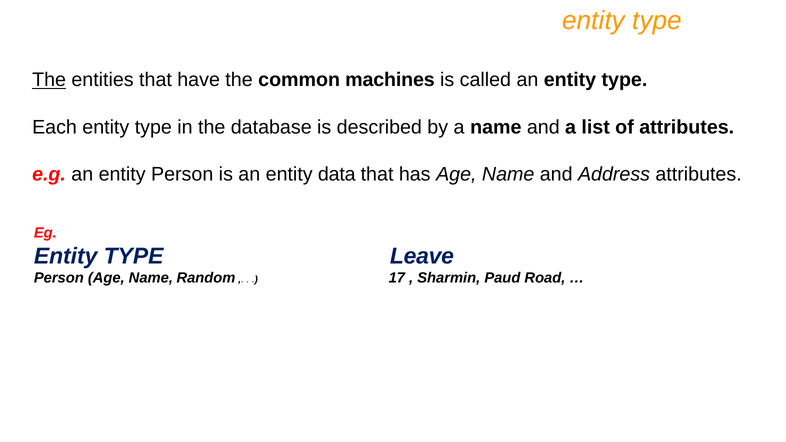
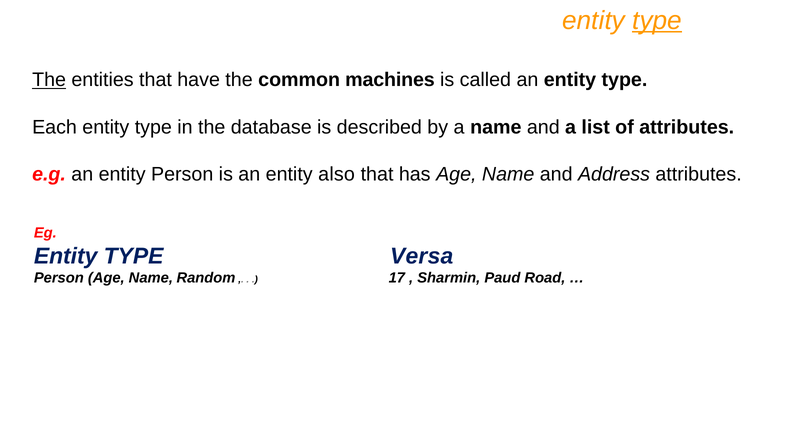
type at (657, 20) underline: none -> present
data: data -> also
Leave: Leave -> Versa
